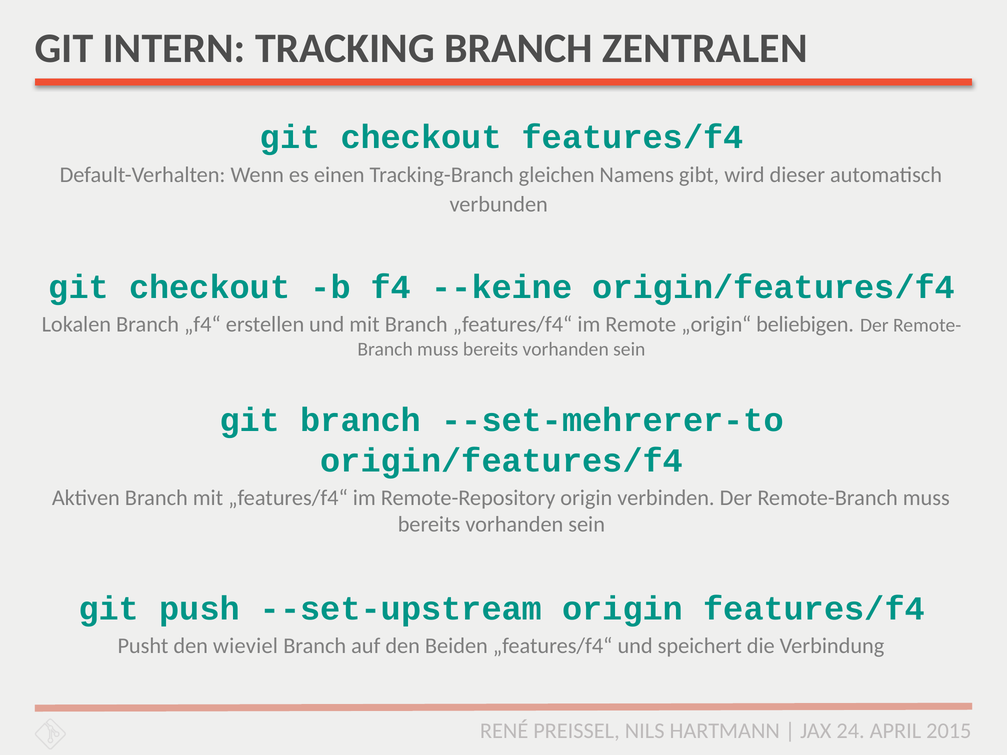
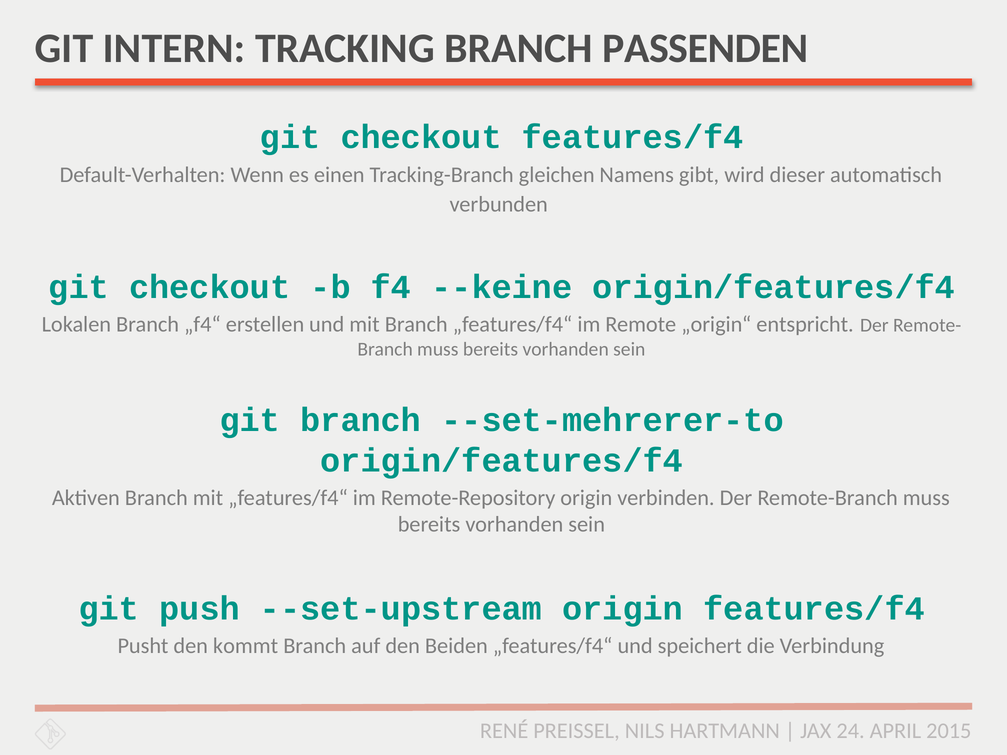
ZENTRALEN: ZENTRALEN -> PASSENDEN
beliebigen: beliebigen -> entspricht
wieviel: wieviel -> kommt
